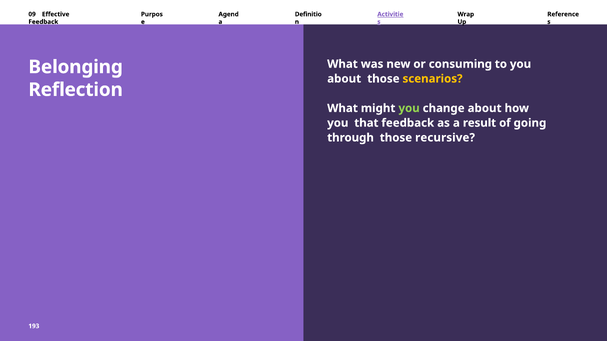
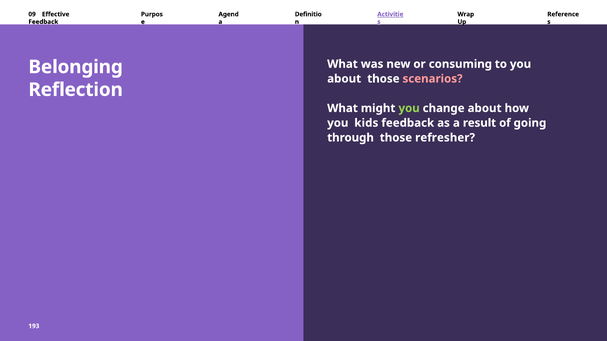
scenarios colour: yellow -> pink
that: that -> kids
recursive: recursive -> refresher
